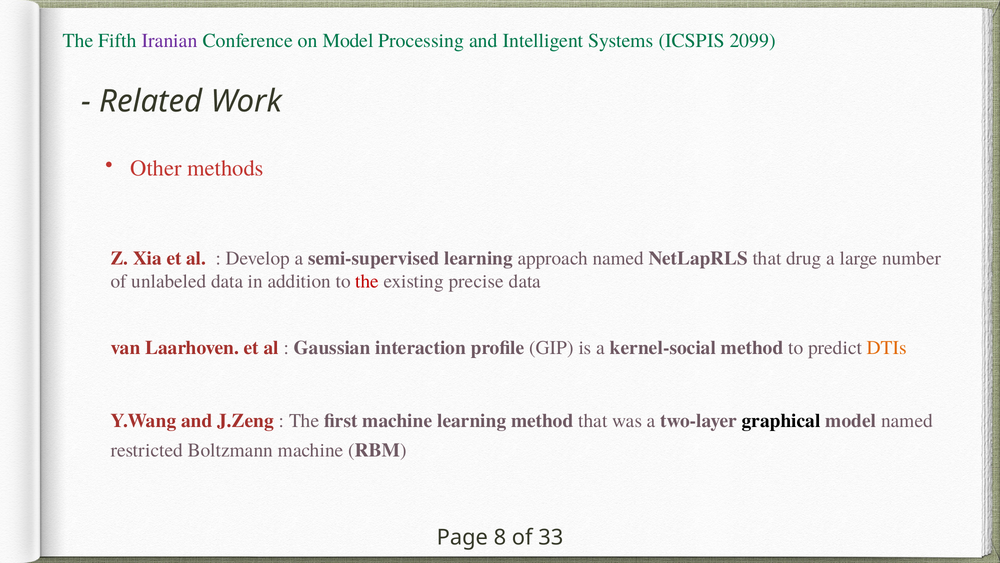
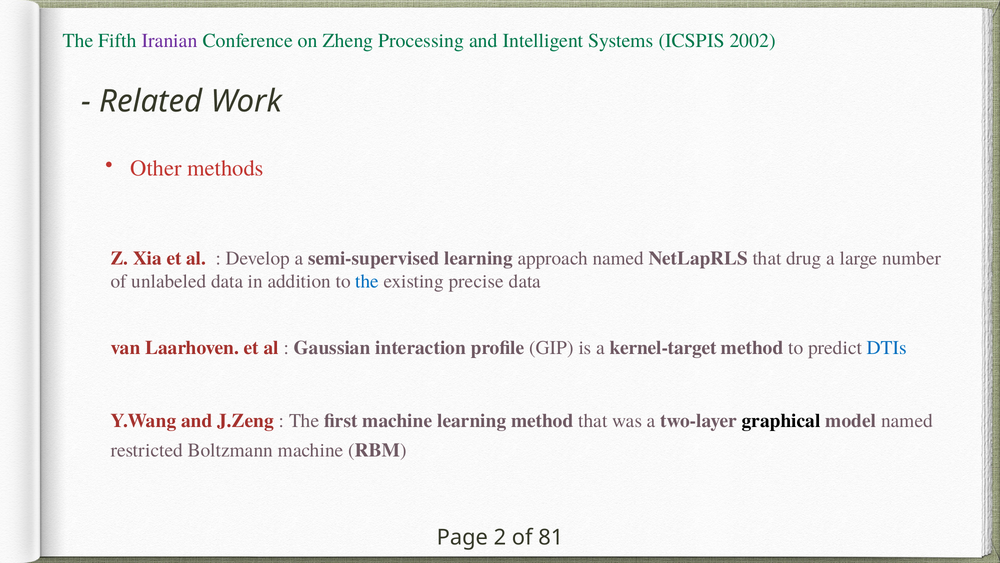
on Model: Model -> Zheng
2099: 2099 -> 2002
the at (367, 281) colour: red -> blue
kernel-social: kernel-social -> kernel-target
DTIs colour: orange -> blue
8: 8 -> 2
33: 33 -> 81
